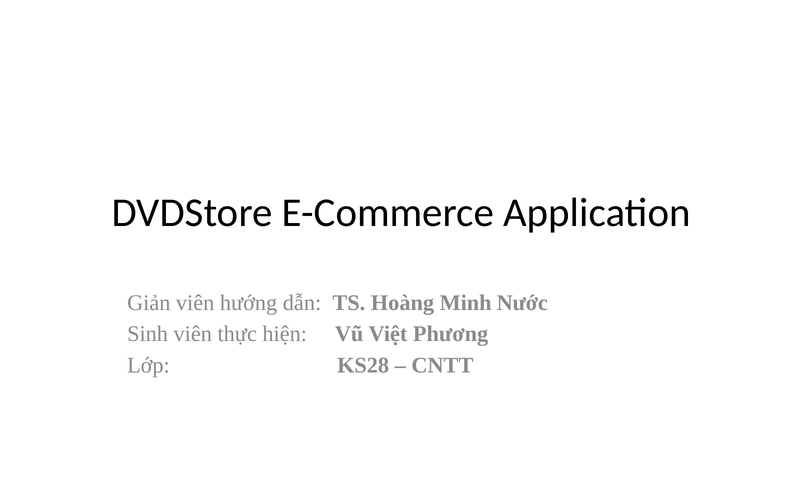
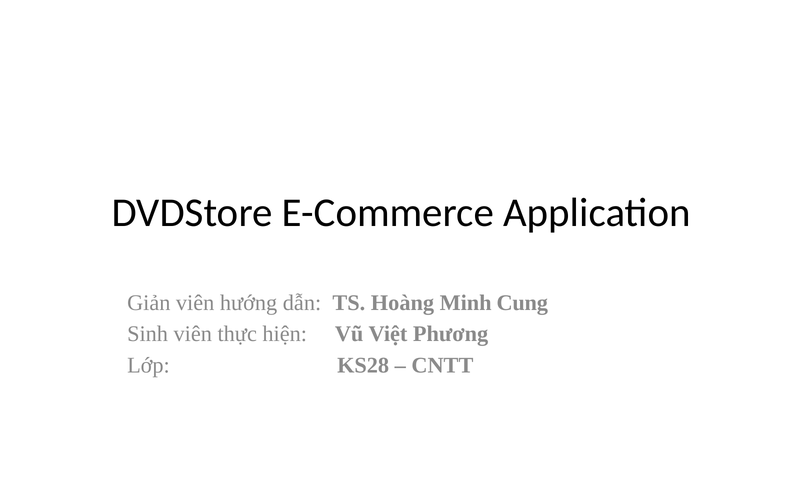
Nước: Nước -> Cung
